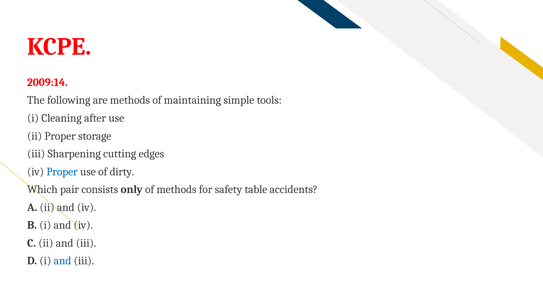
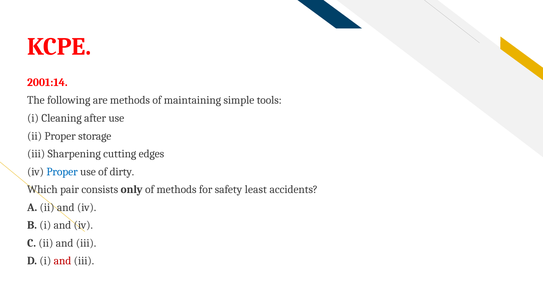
2009:14: 2009:14 -> 2001:14
table: table -> least
and at (62, 261) colour: blue -> red
